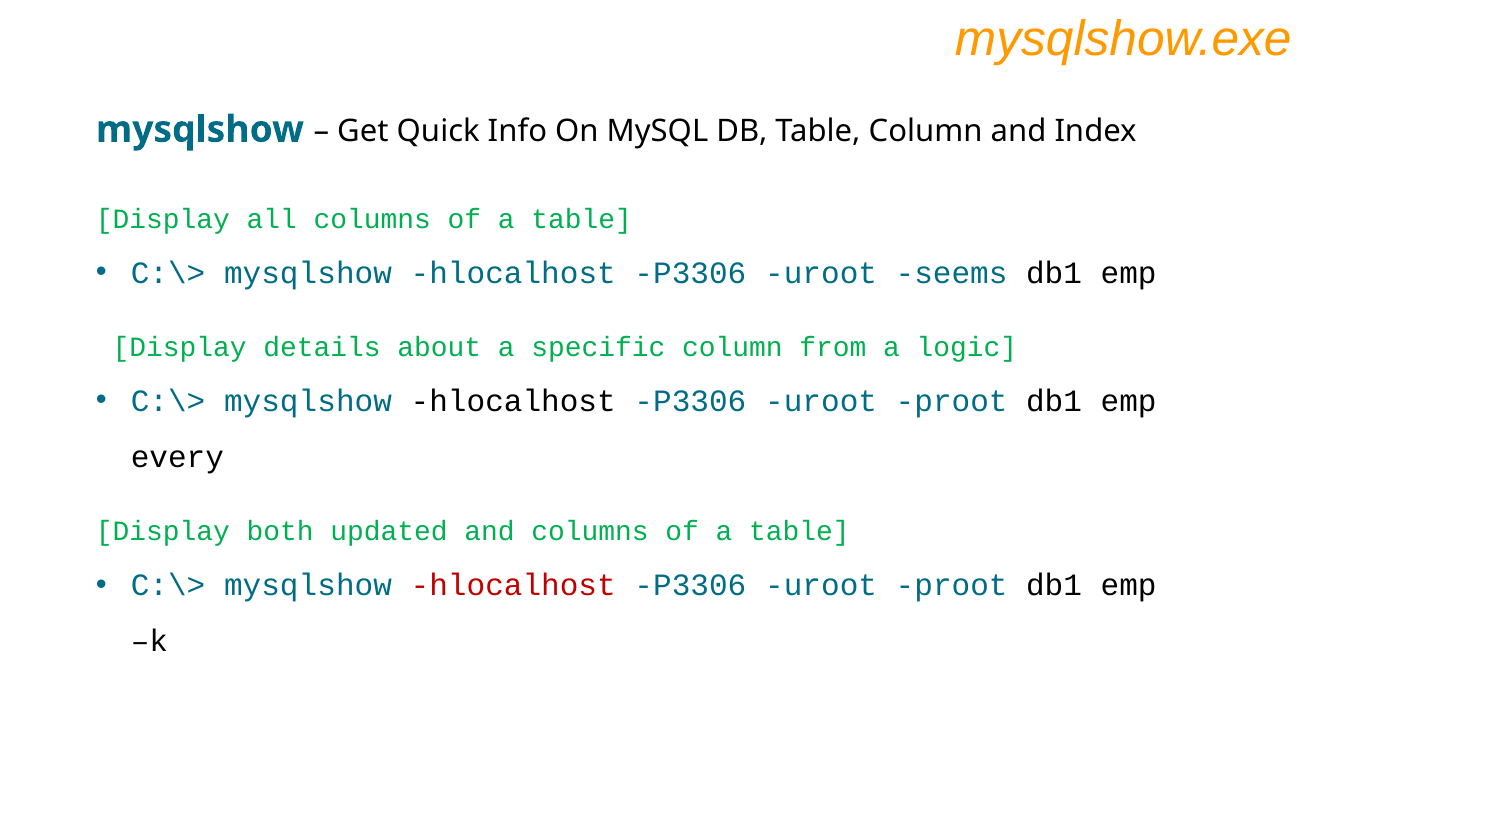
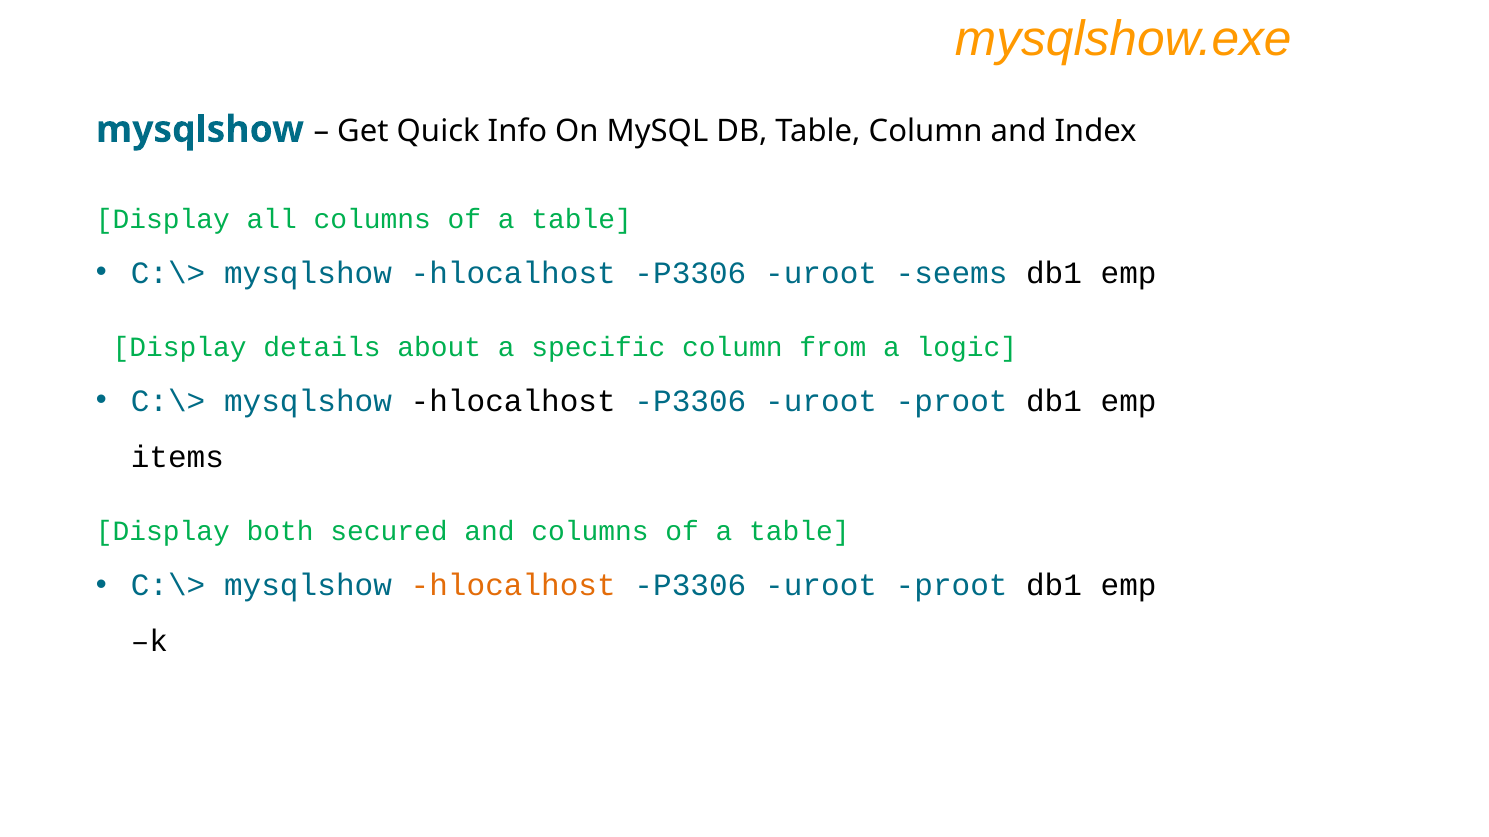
every: every -> items
updated: updated -> secured
hlocalhost at (513, 586) colour: red -> orange
